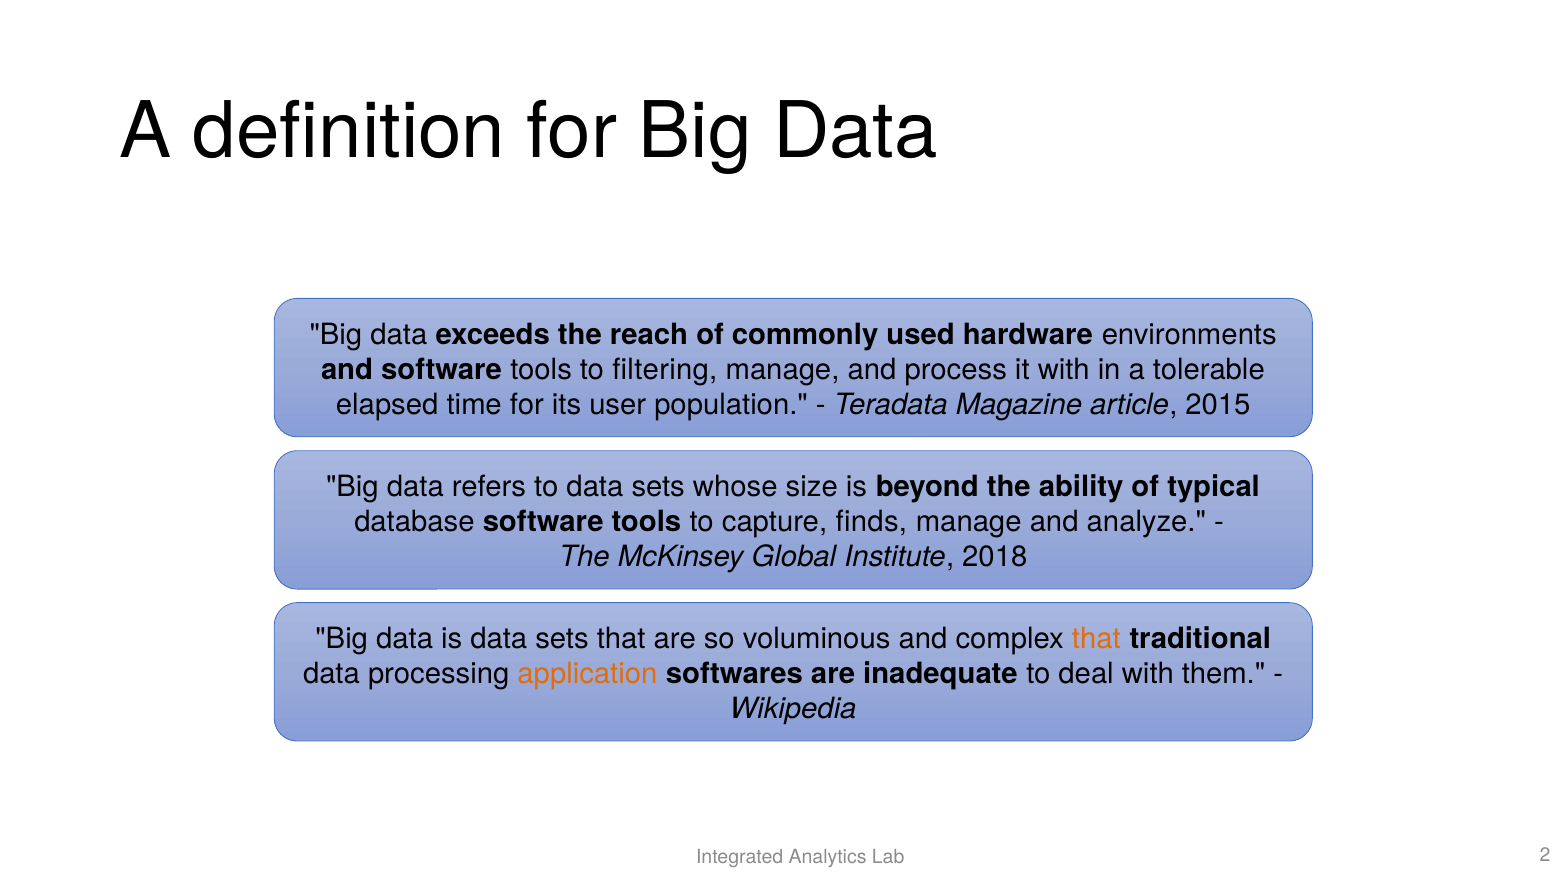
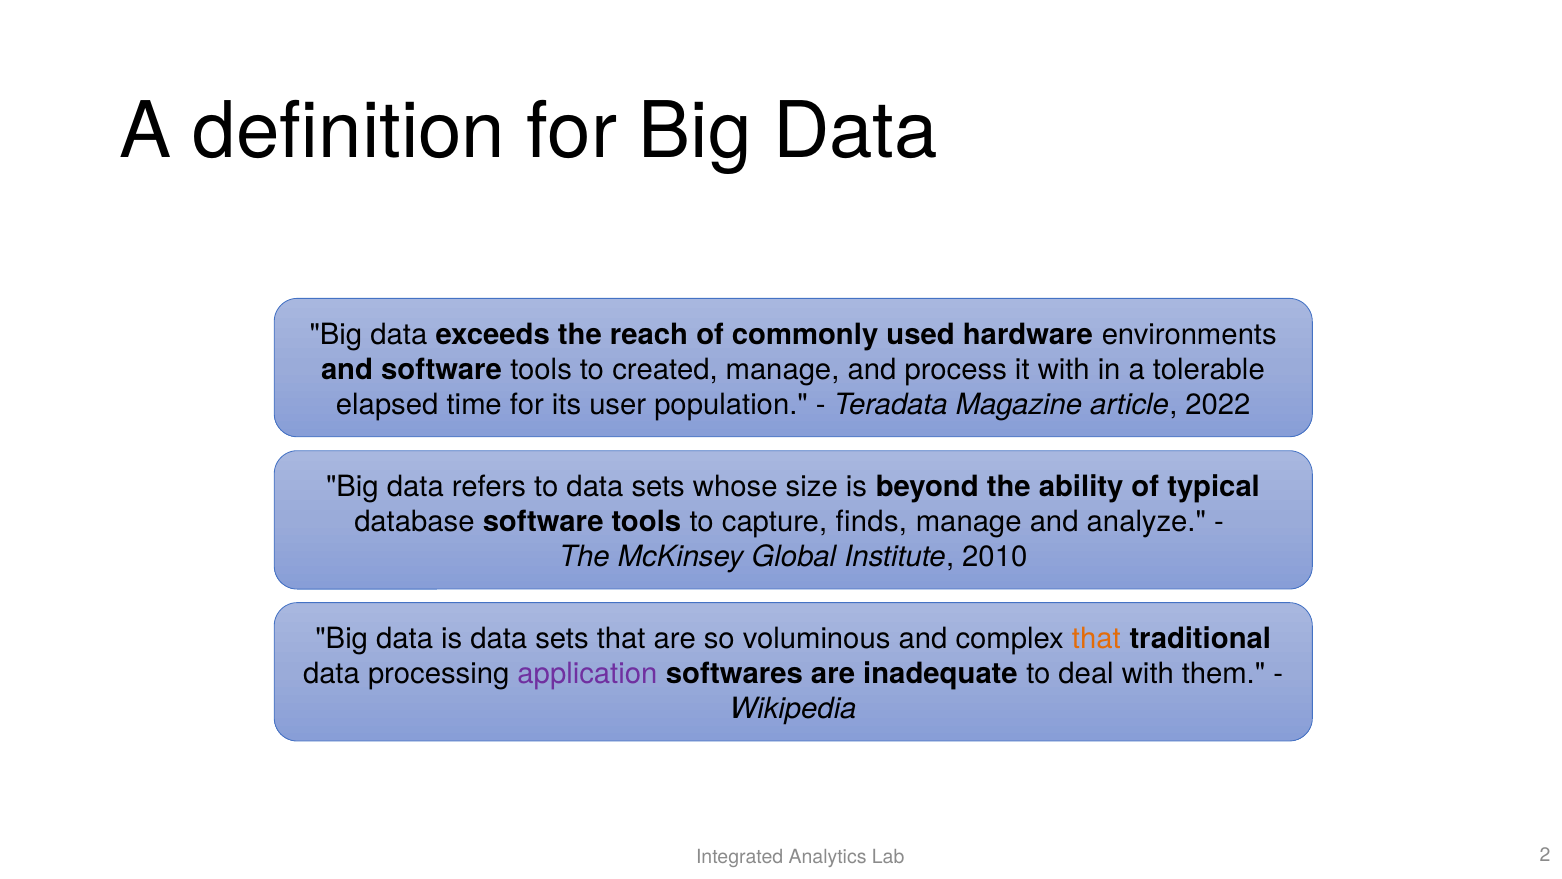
filtering: filtering -> created
2015: 2015 -> 2022
2018: 2018 -> 2010
application colour: orange -> purple
